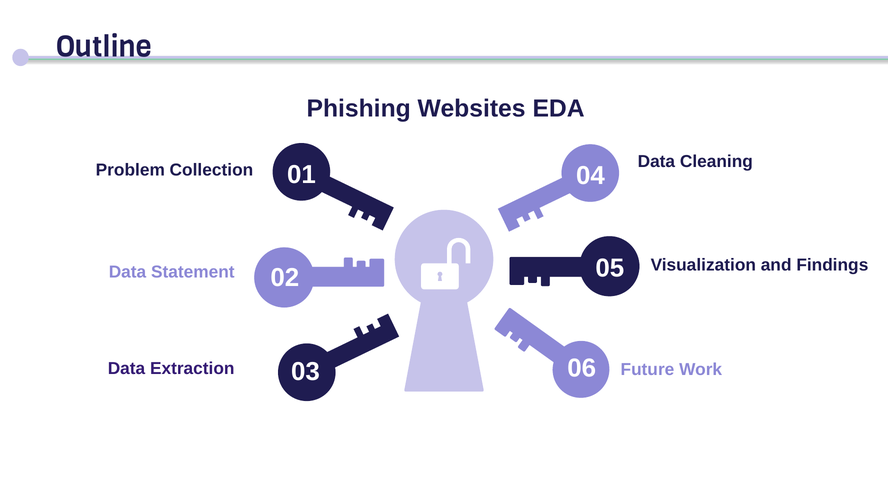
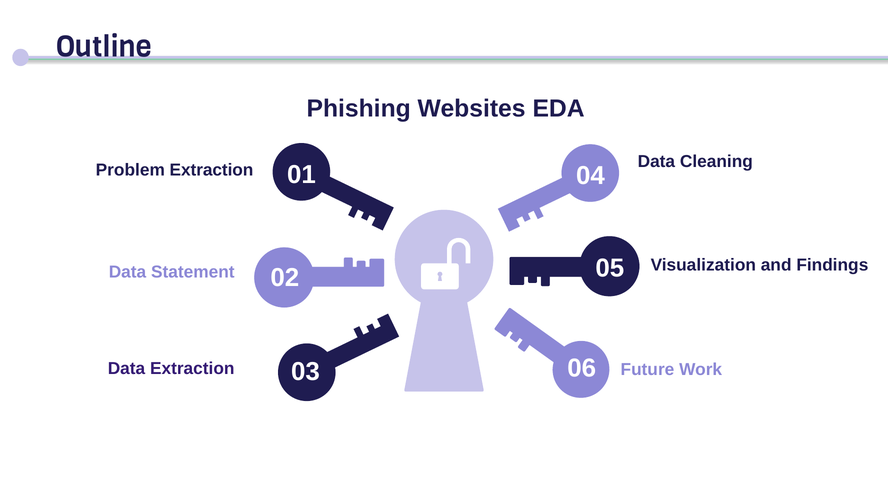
Problem Collection: Collection -> Extraction
